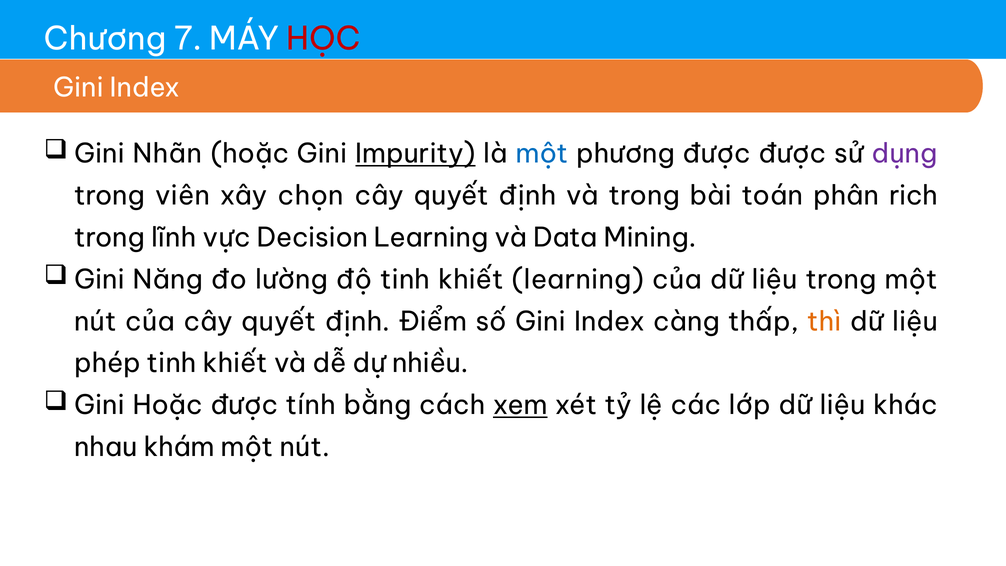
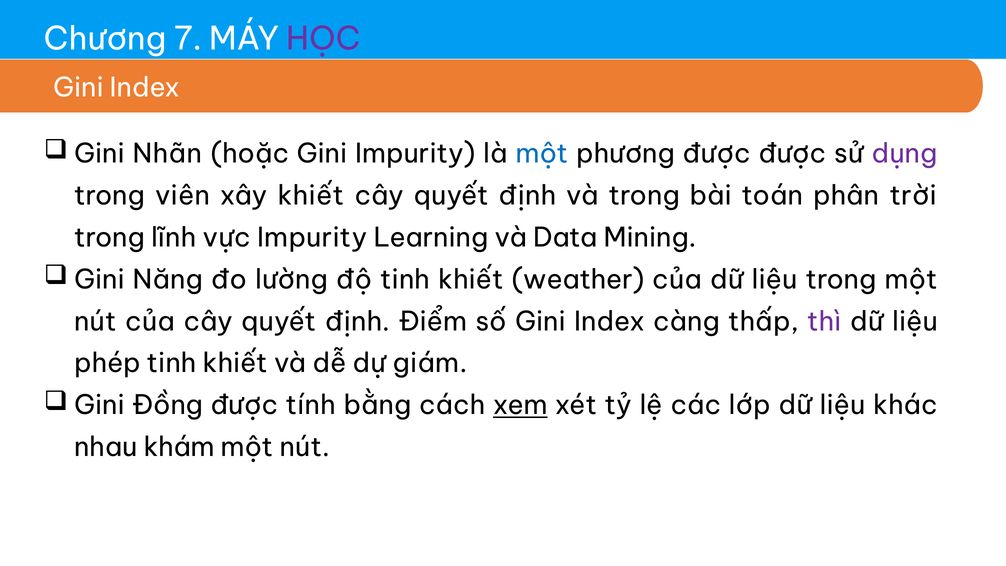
HỌC colour: red -> purple
Impurity at (415, 154) underline: present -> none
xây chọn: chọn -> khiết
rich: rich -> trời
vực Decision: Decision -> Impurity
khiết learning: learning -> weather
thì colour: orange -> purple
nhiều: nhiều -> giám
Gini Hoặc: Hoặc -> Đồng
